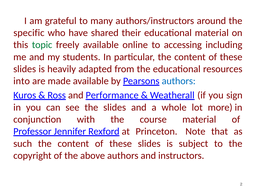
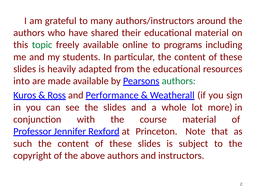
specific at (29, 33): specific -> authors
accessing: accessing -> programs
authors at (179, 81) colour: blue -> green
